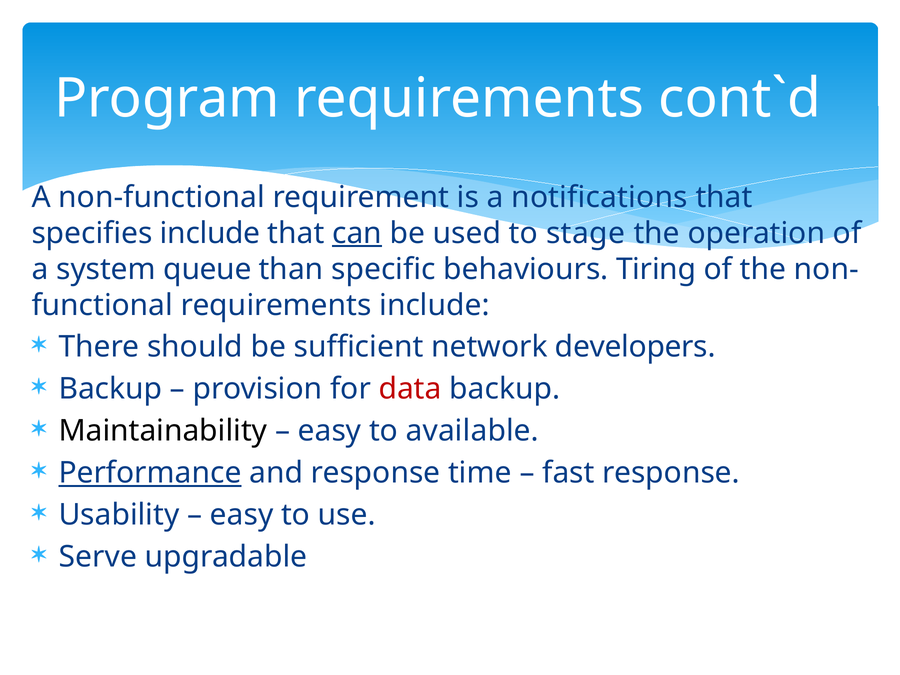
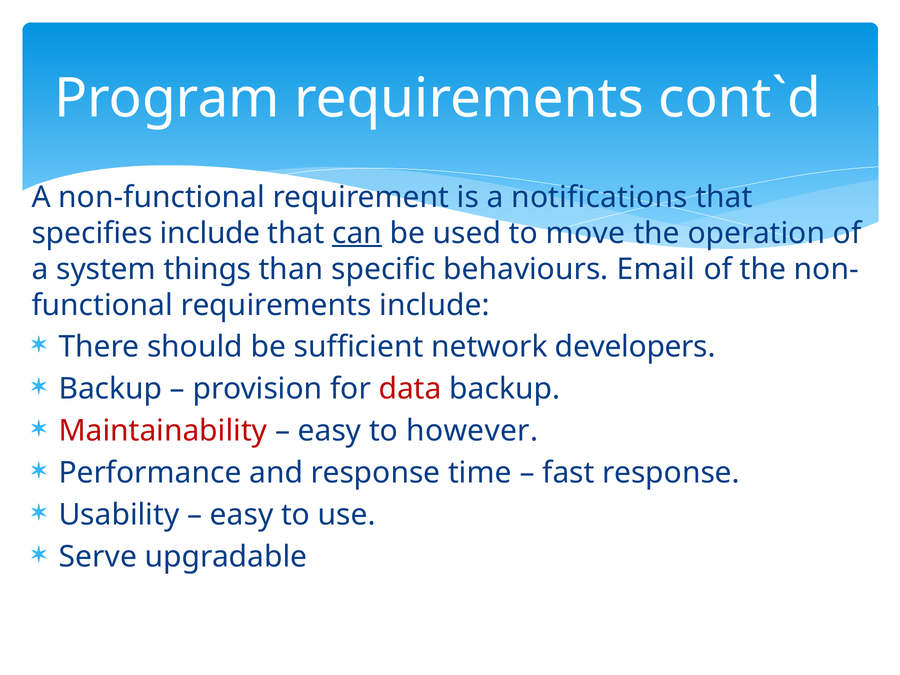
stage: stage -> move
queue: queue -> things
Tiring: Tiring -> Email
Maintainability colour: black -> red
available: available -> however
Performance underline: present -> none
